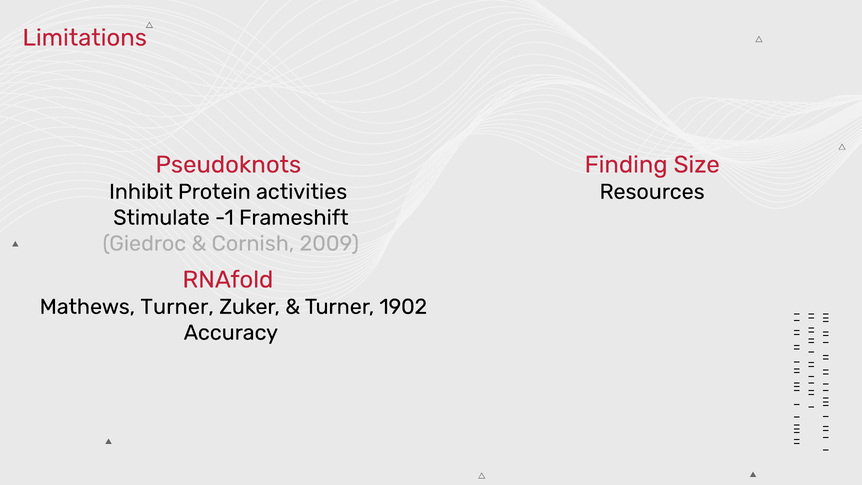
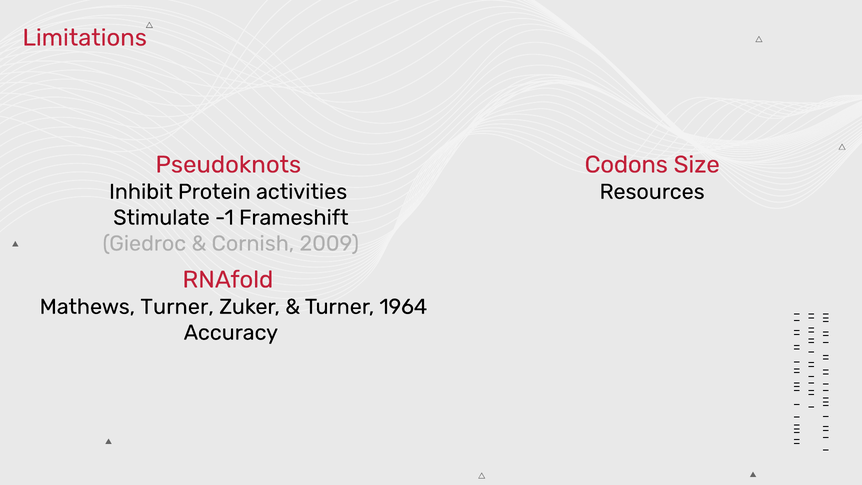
Finding: Finding -> Codons
1902: 1902 -> 1964
